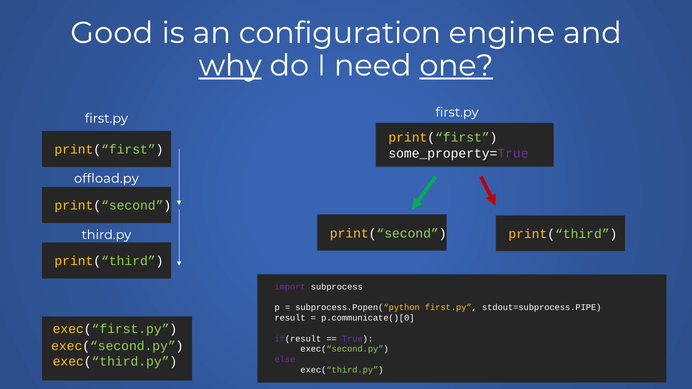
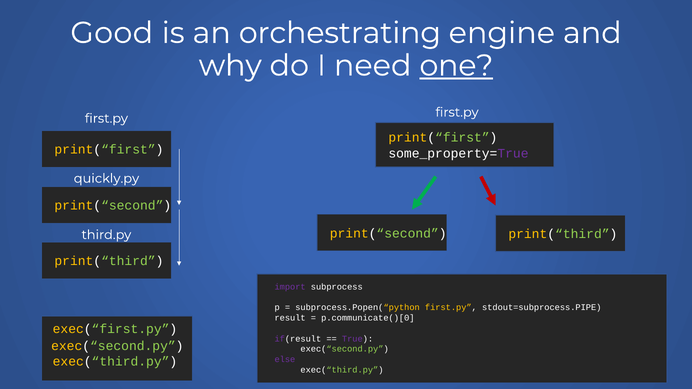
configuration: configuration -> orchestrating
why underline: present -> none
offload.py: offload.py -> quickly.py
